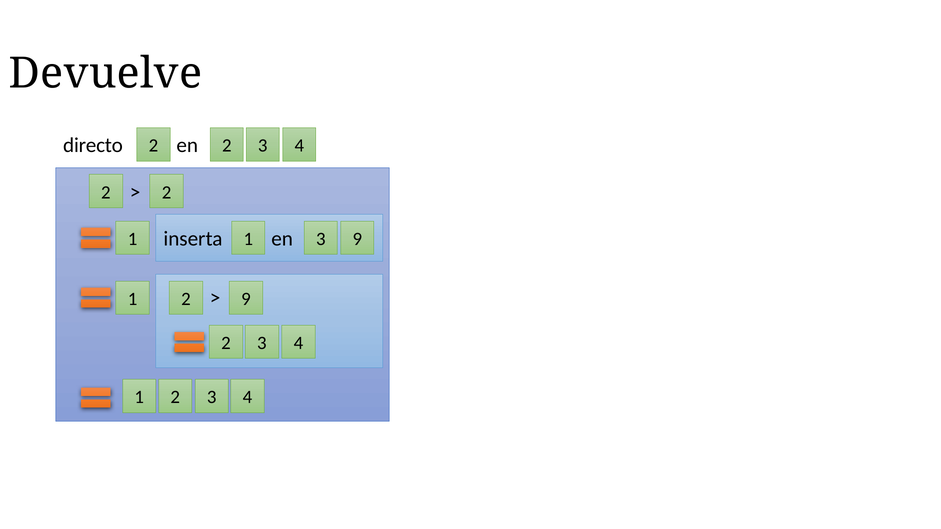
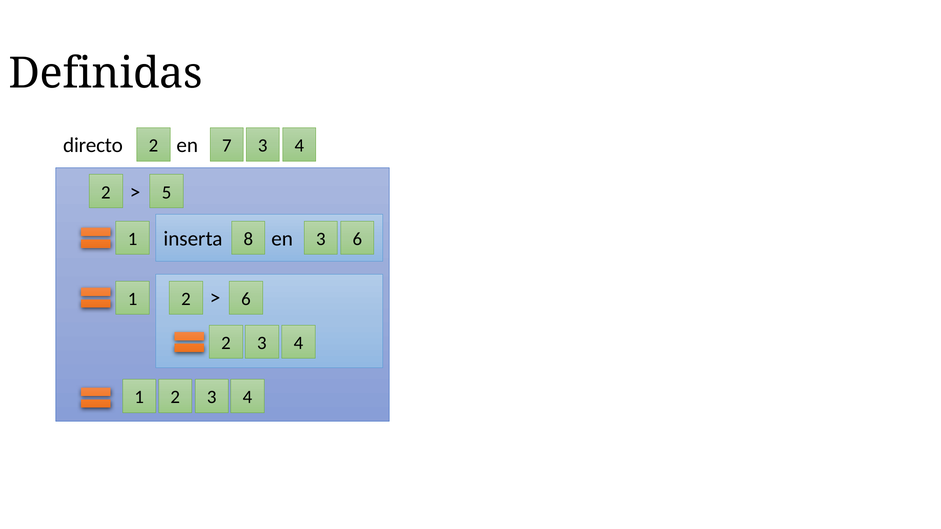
Devuelve: Devuelve -> Definidas
2 at (227, 146): 2 -> 7
2 at (167, 193): 2 -> 5
1 at (248, 239): 1 -> 8
3 9: 9 -> 6
2 9: 9 -> 6
